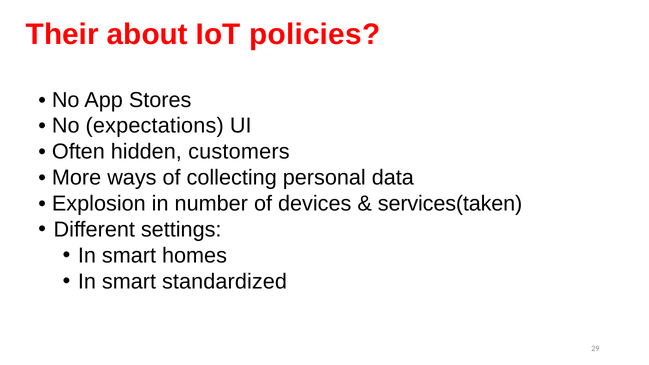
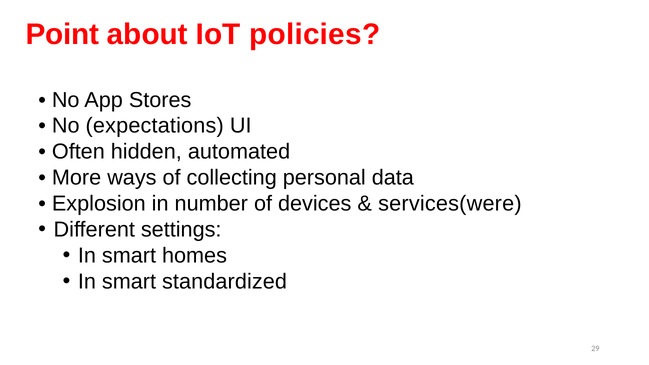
Their: Their -> Point
customers: customers -> automated
services(taken: services(taken -> services(were
